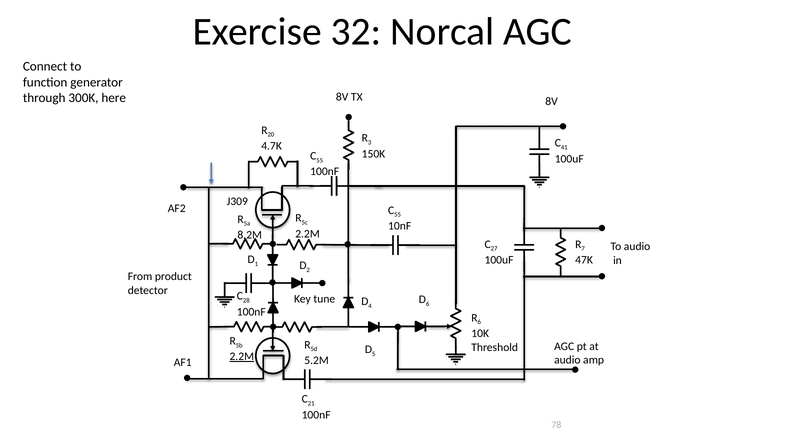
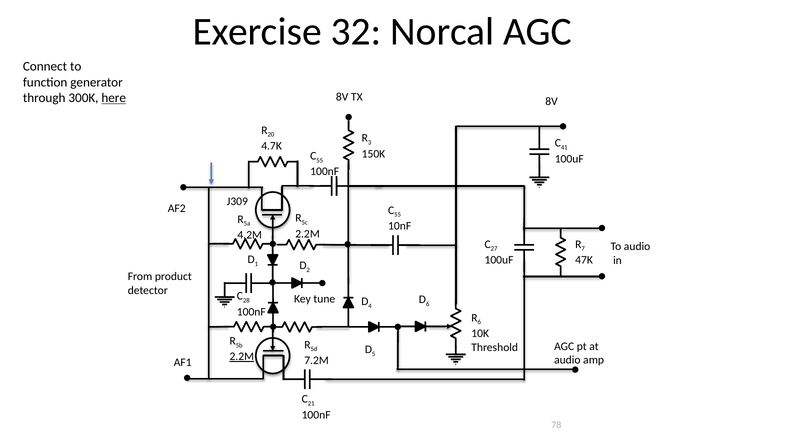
here underline: none -> present
8.2M: 8.2M -> 4.2M
5.2M: 5.2M -> 7.2M
